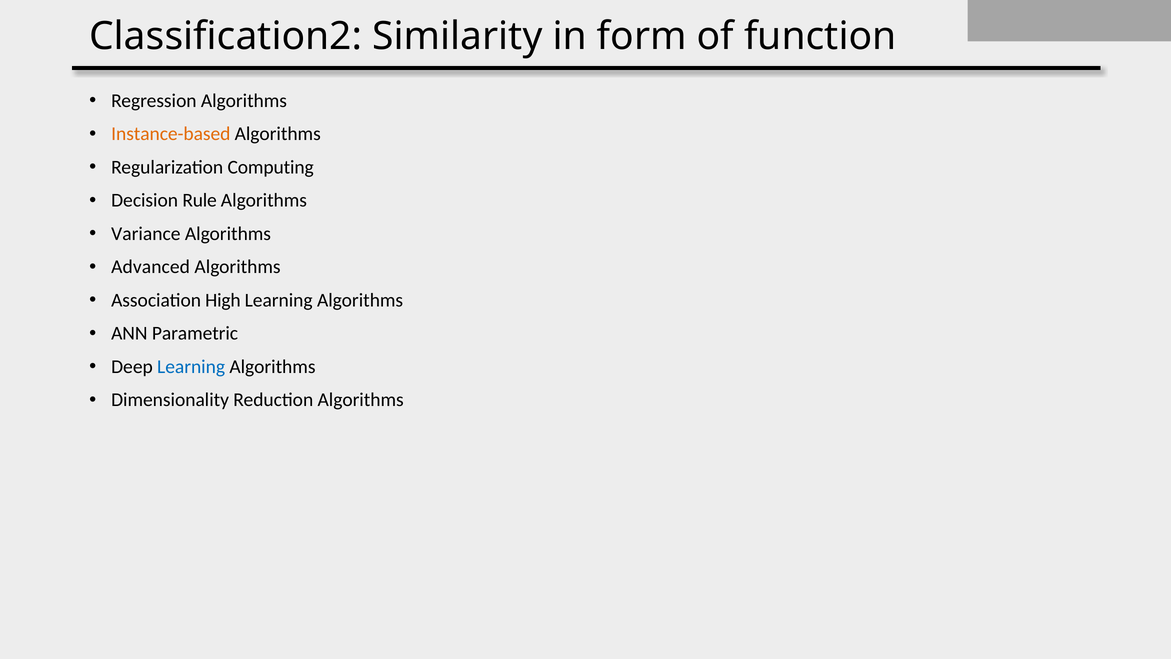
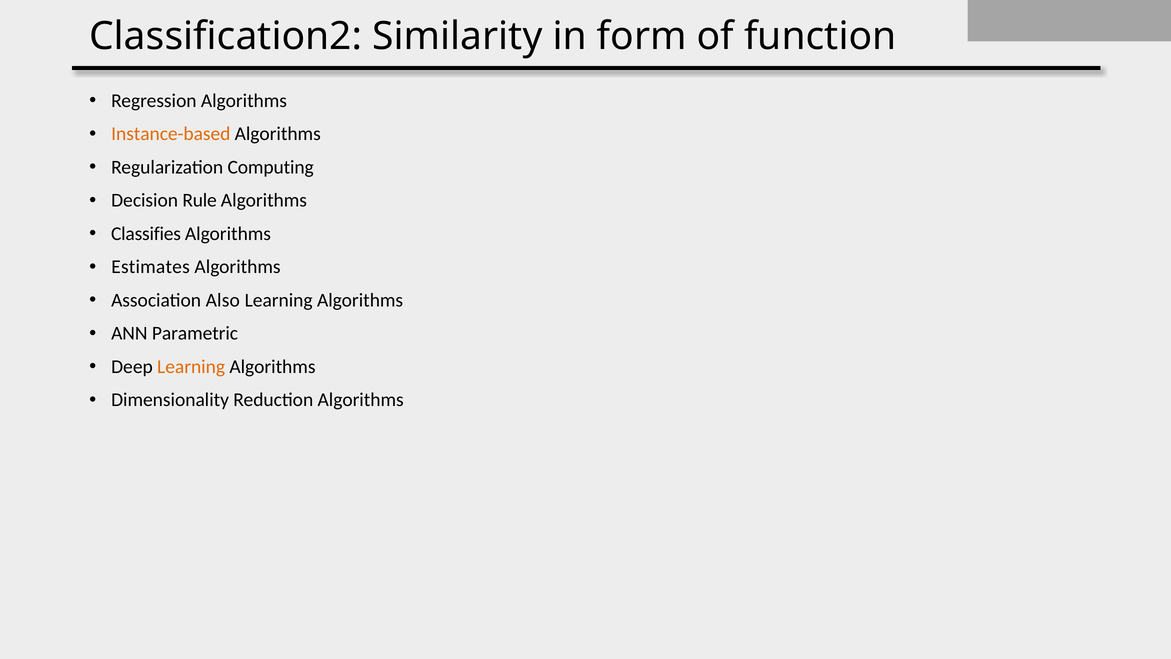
Variance: Variance -> Classifies
Advanced: Advanced -> Estimates
High: High -> Also
Learning at (191, 366) colour: blue -> orange
